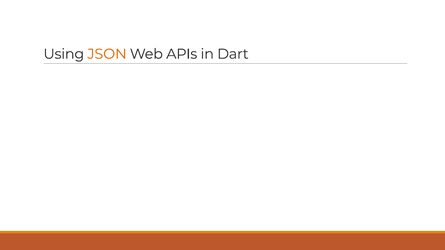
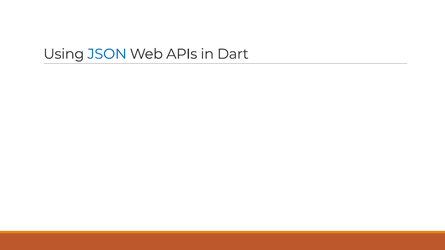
JSON colour: orange -> blue
